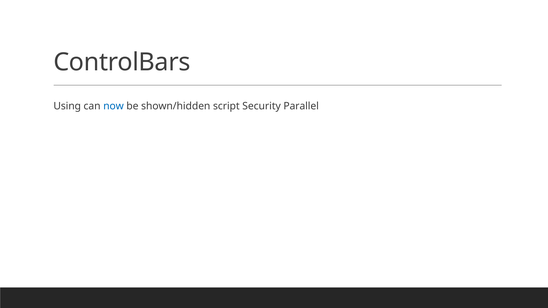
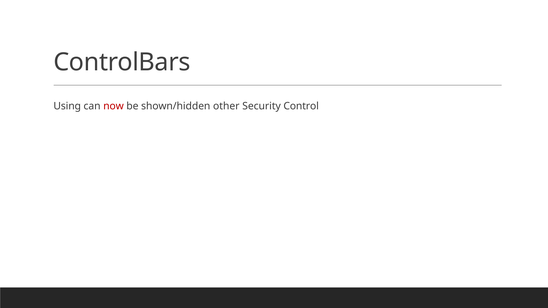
now colour: blue -> red
script: script -> other
Parallel: Parallel -> Control
